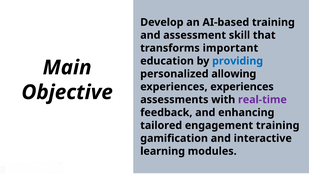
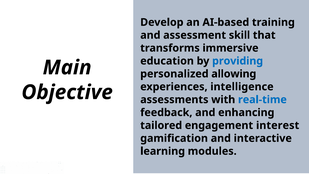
important: important -> immersive
experiences experiences: experiences -> intelligence
real-time colour: purple -> blue
engagement training: training -> interest
